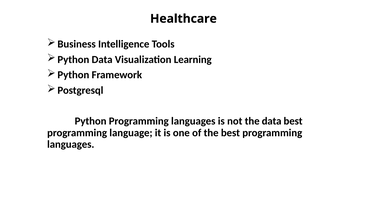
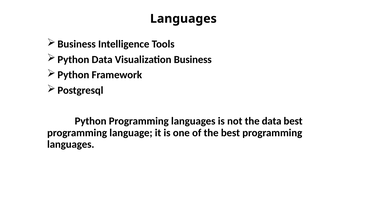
Healthcare at (183, 19): Healthcare -> Languages
Visualization Learning: Learning -> Business
